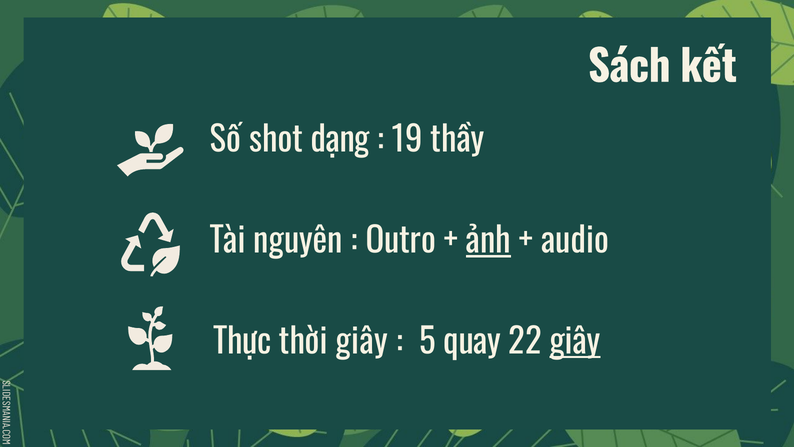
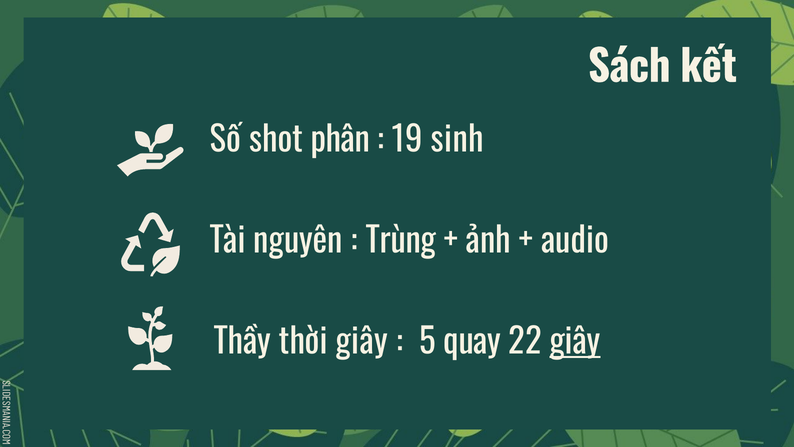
dạng: dạng -> phân
thầy: thầy -> sinh
Outro: Outro -> Trùng
ảnh underline: present -> none
Thực: Thực -> Thầy
